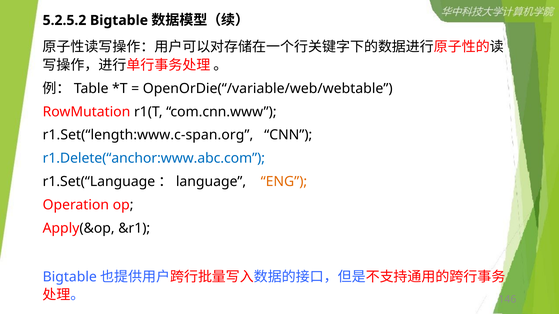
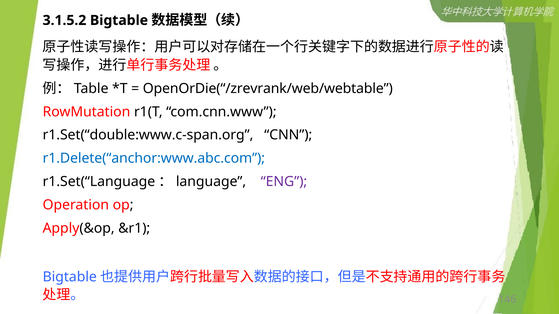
5.2.5.2: 5.2.5.2 -> 3.1.5.2
OpenOrDie(“/variable/web/webtable: OpenOrDie(“/variable/web/webtable -> OpenOrDie(“/zrevrank/web/webtable
r1.Set(“length:www.c-span.org: r1.Set(“length:www.c-span.org -> r1.Set(“double:www.c-span.org
ENG colour: orange -> purple
